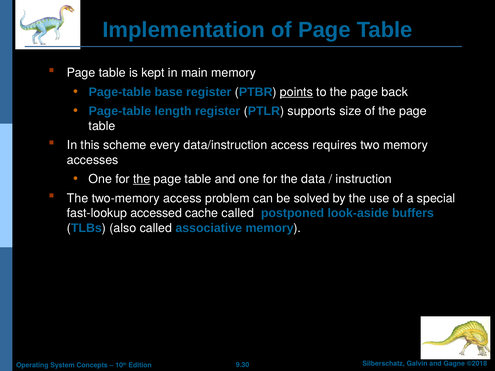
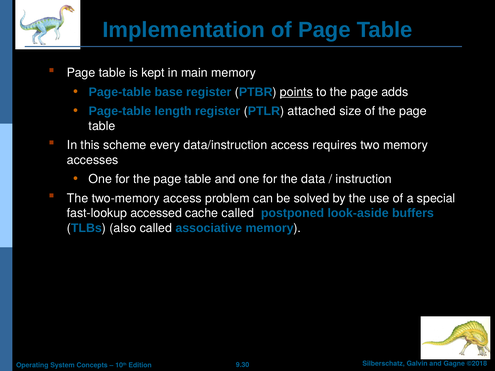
back: back -> adds
supports: supports -> attached
the at (142, 179) underline: present -> none
